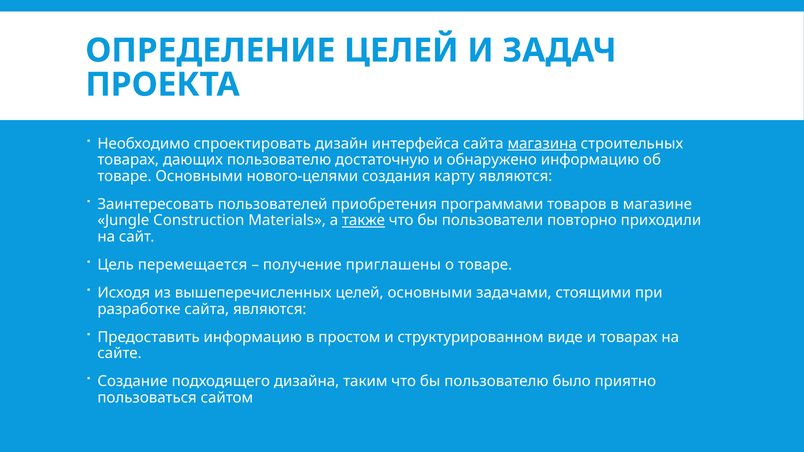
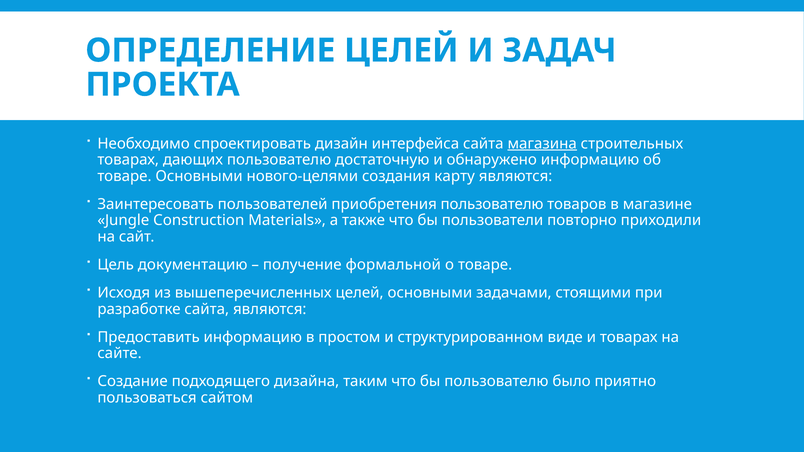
приобретения программами: программами -> пользователю
также underline: present -> none
перемещается: перемещается -> документацию
приглашены: приглашены -> формальной
